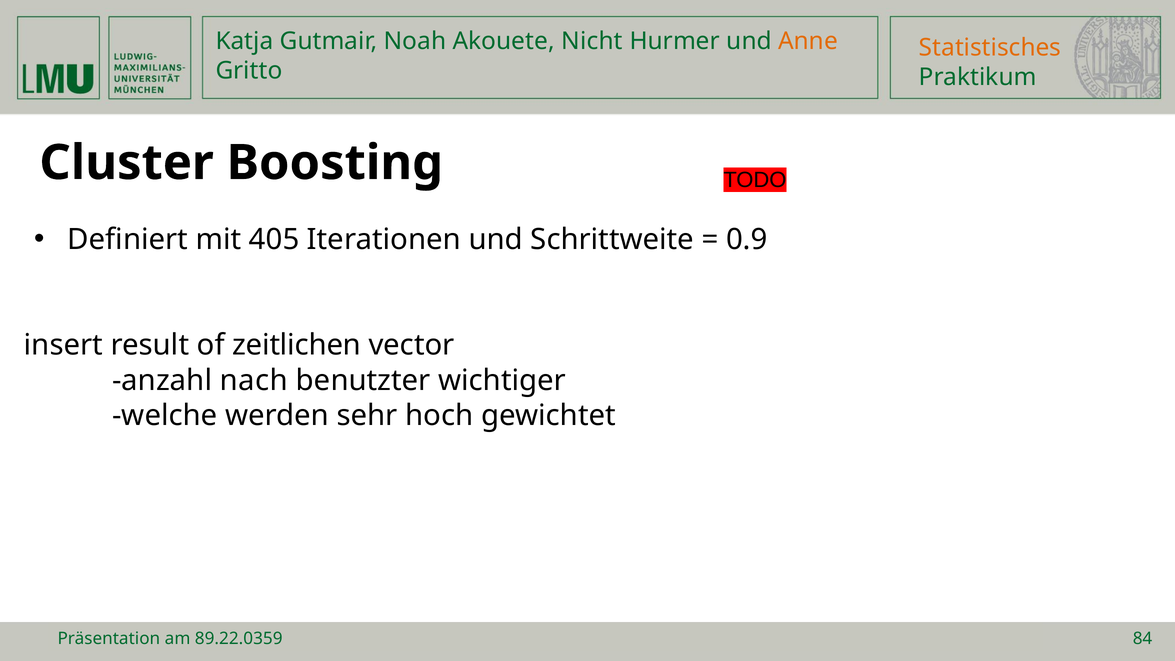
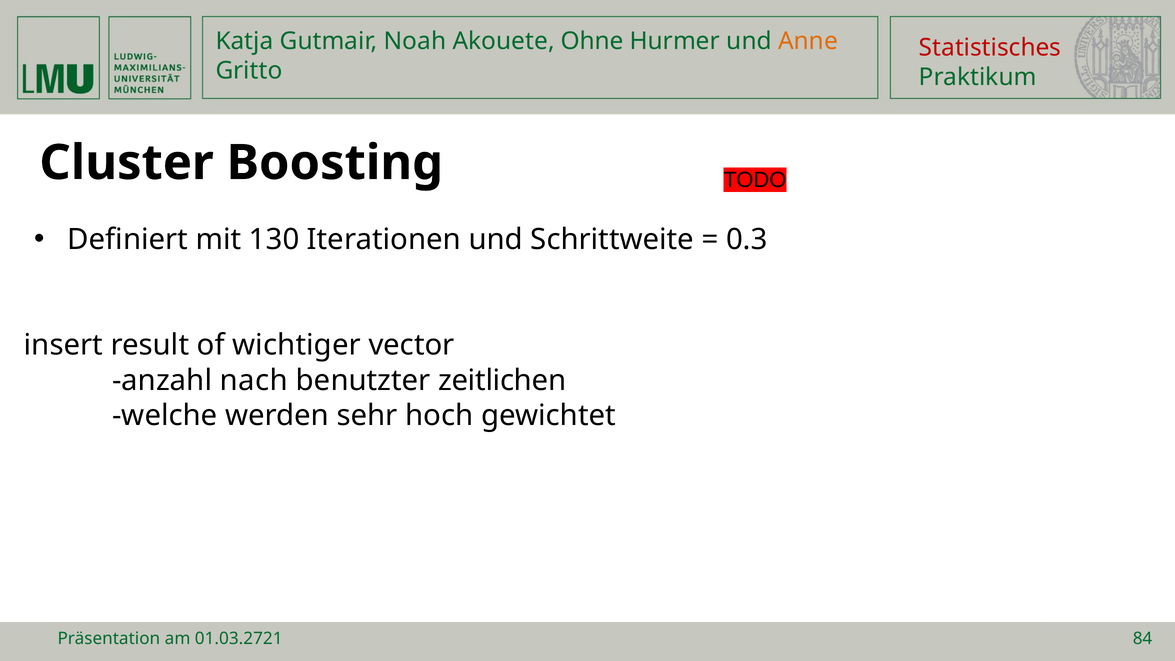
Nicht: Nicht -> Ohne
Statistisches colour: orange -> red
405: 405 -> 130
0.9: 0.9 -> 0.3
zeitlichen: zeitlichen -> wichtiger
wichtiger: wichtiger -> zeitlichen
89.22.0359: 89.22.0359 -> 01.03.2721
